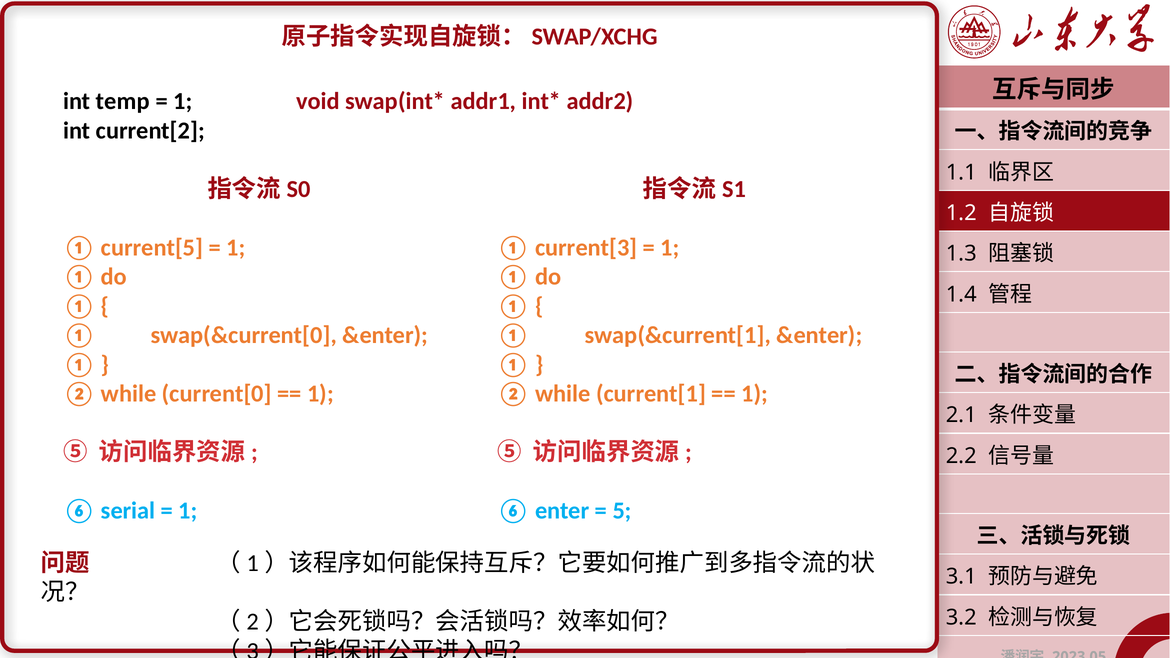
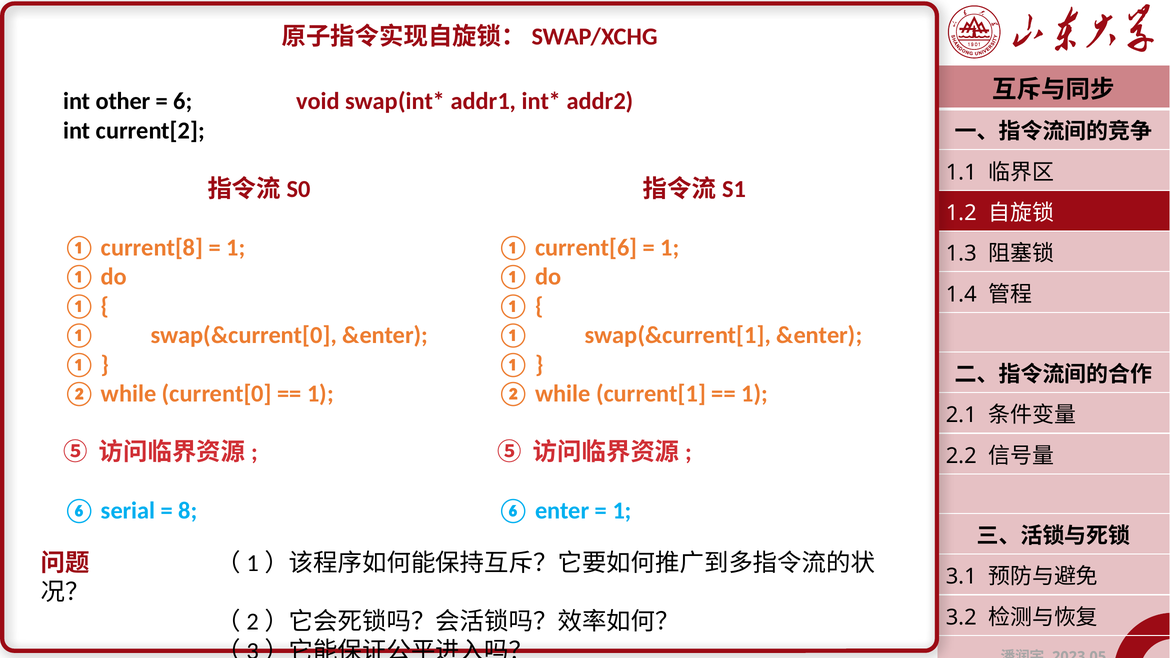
temp: temp -> other
1 at (183, 101): 1 -> 6
current[5: current[5 -> current[8
current[3: current[3 -> current[6
1 at (188, 511): 1 -> 8
5 at (622, 511): 5 -> 1
